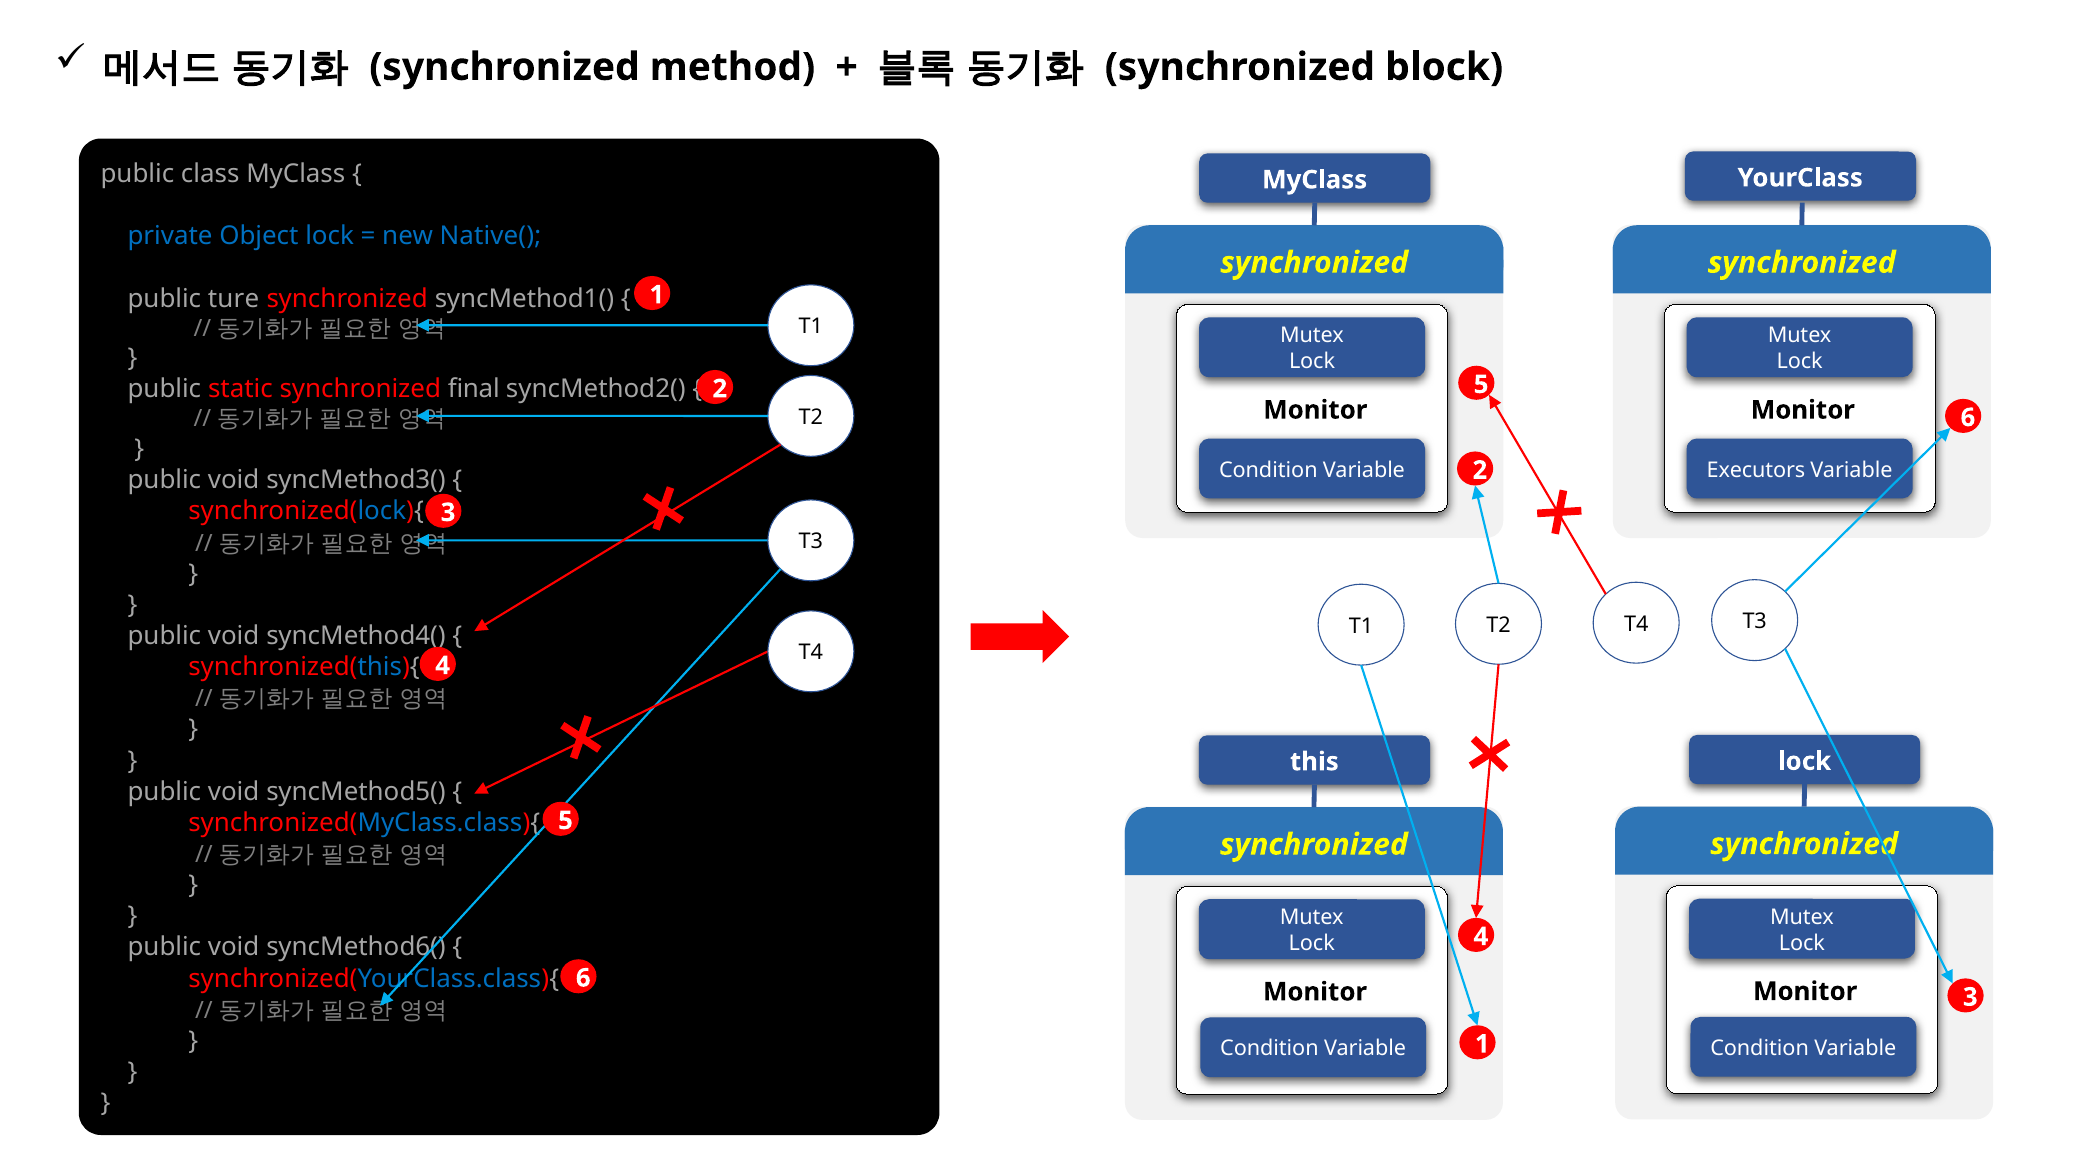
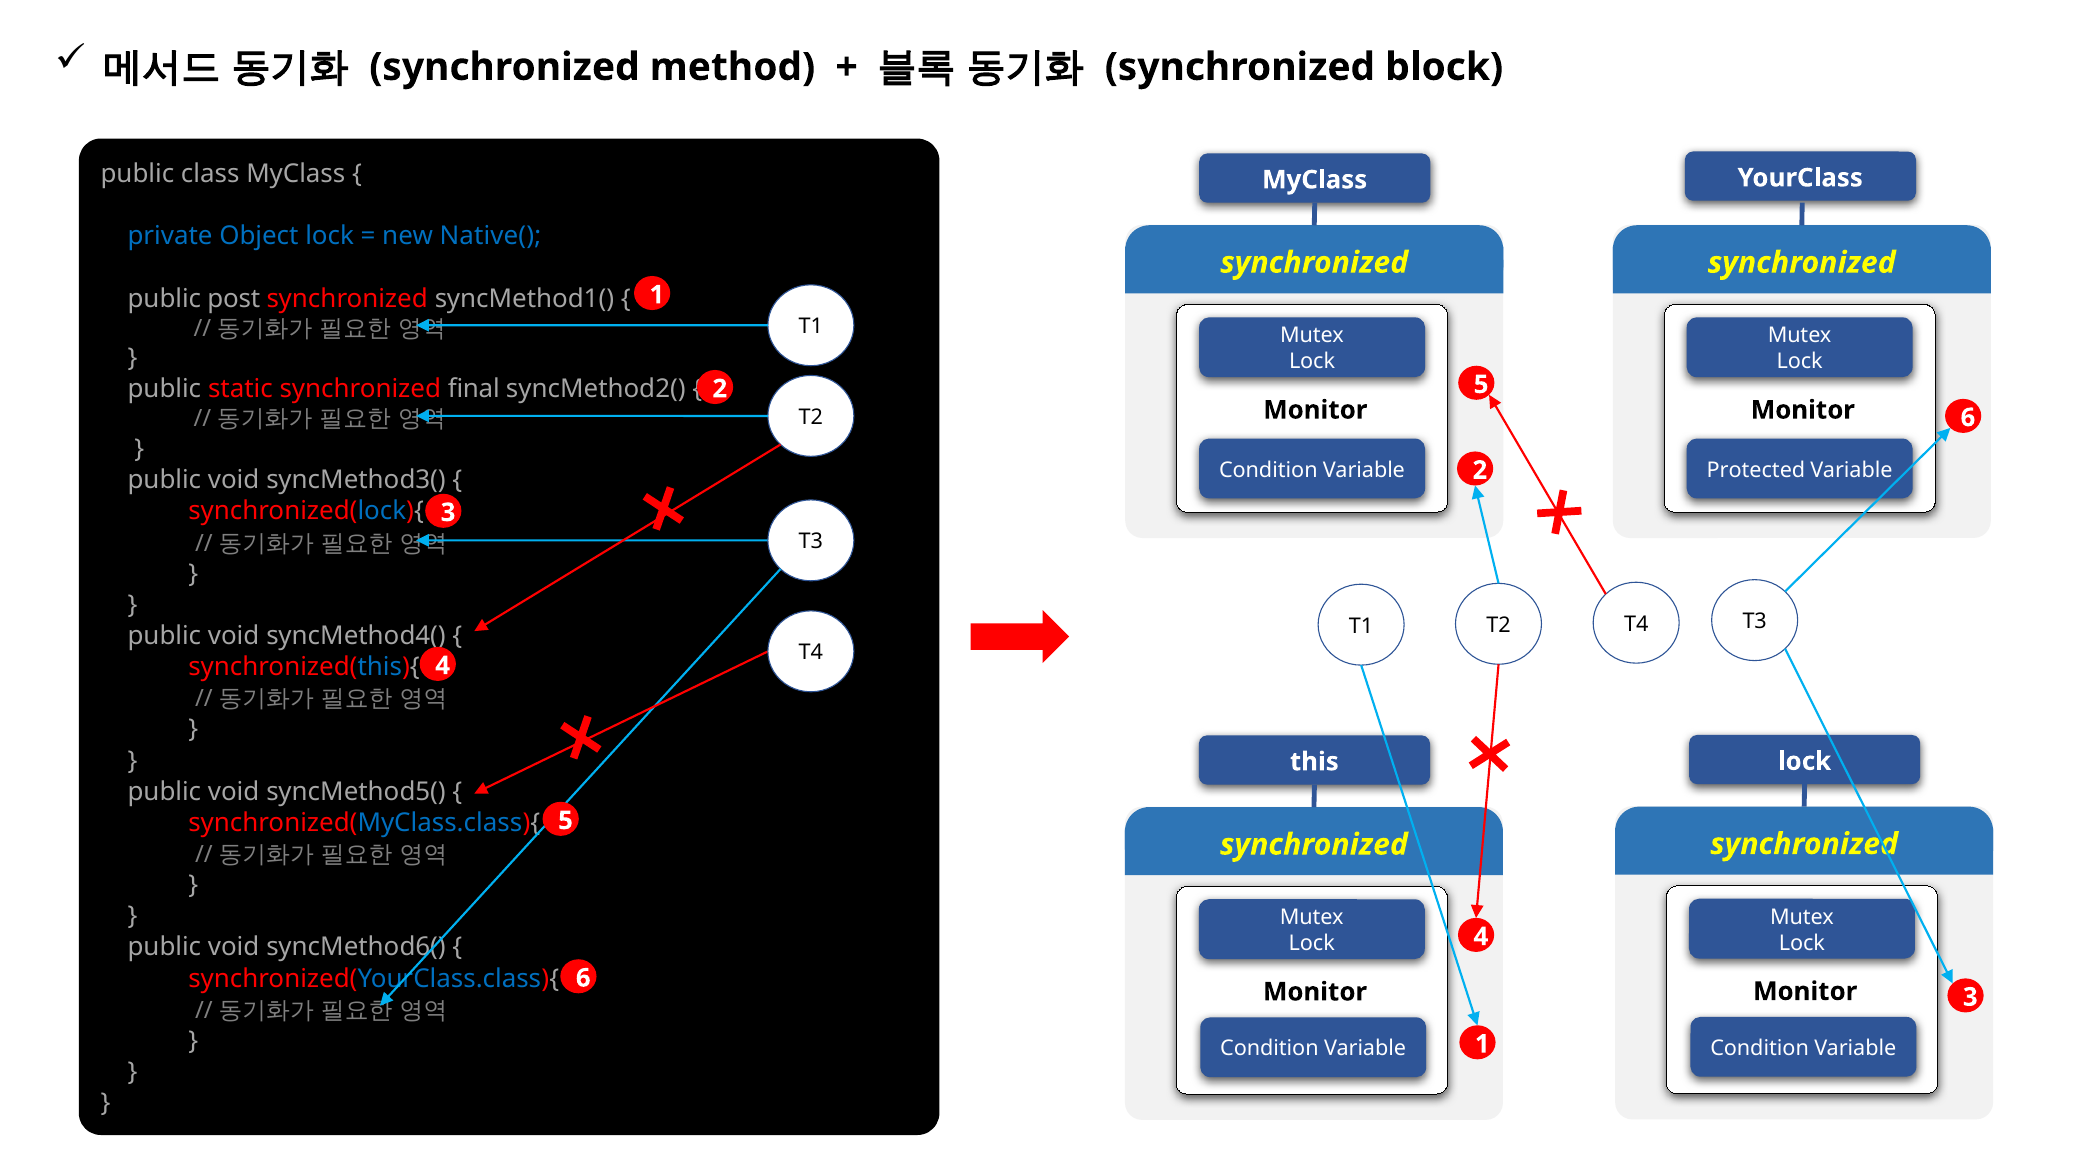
ture: ture -> post
Executors: Executors -> Protected
